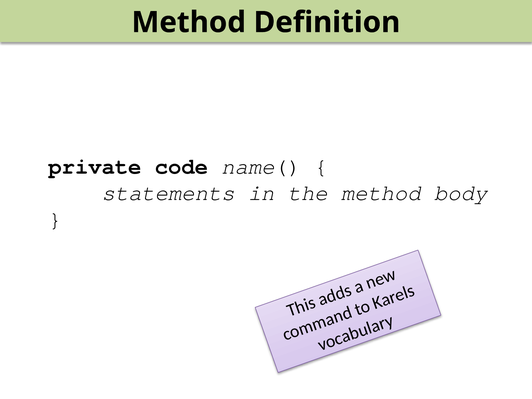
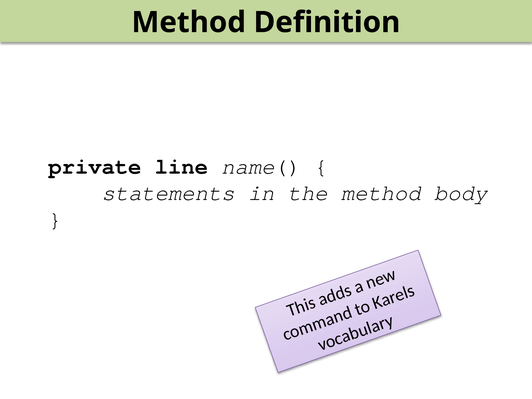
code: code -> line
